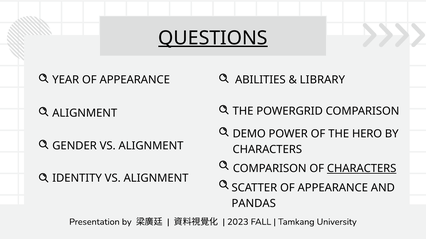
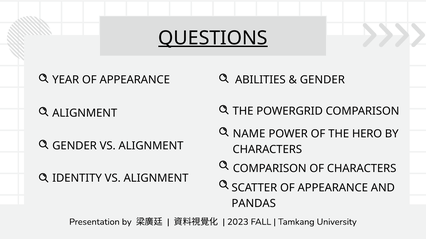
LIBRARY at (322, 80): LIBRARY -> GENDER
DEMO: DEMO -> NAME
CHARACTERS at (362, 169) underline: present -> none
